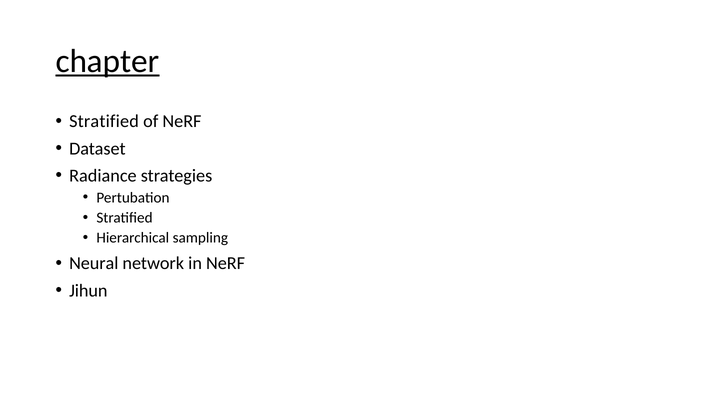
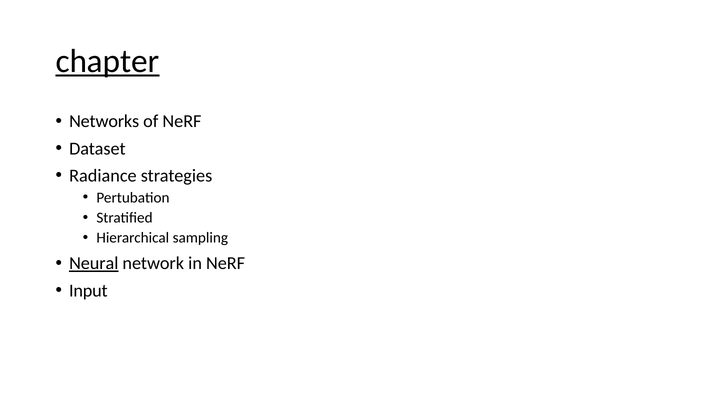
Stratified at (104, 121): Stratified -> Networks
Neural underline: none -> present
Jihun: Jihun -> Input
